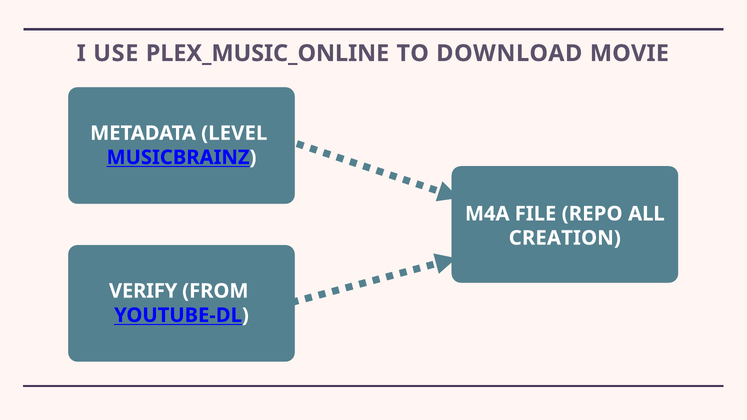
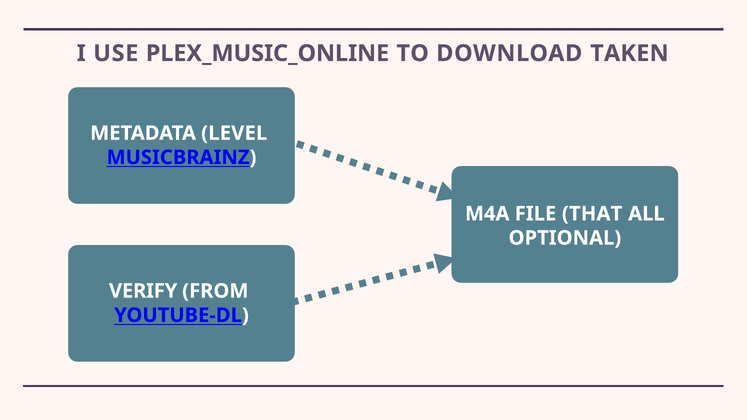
MOVIE: MOVIE -> TAKEN
REPO: REPO -> THAT
CREATION: CREATION -> OPTIONAL
